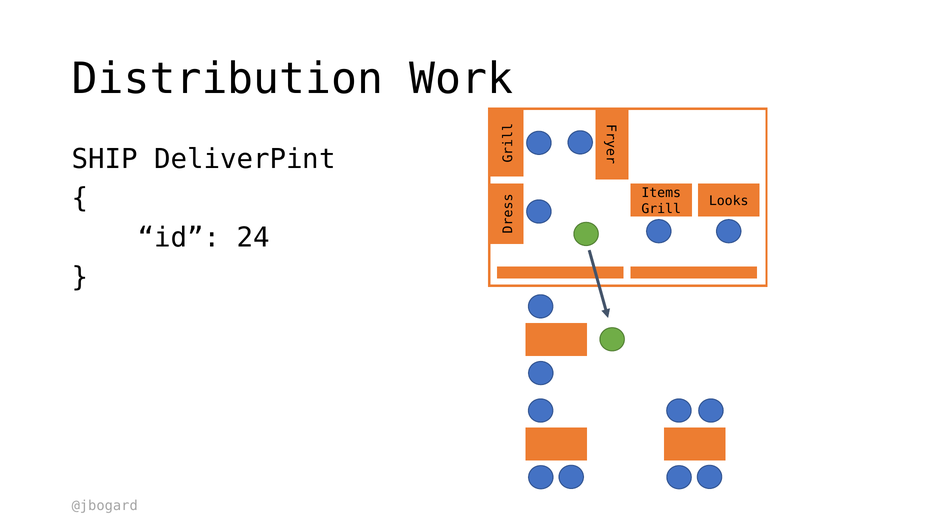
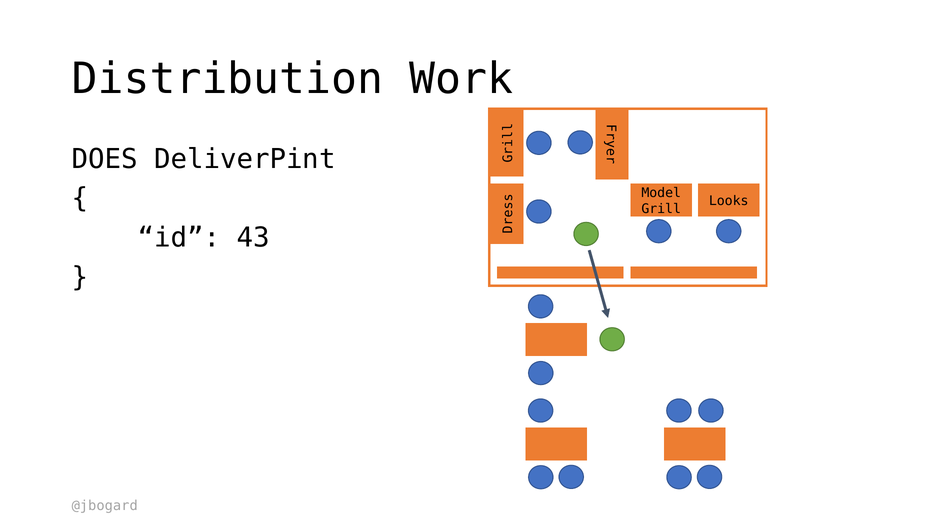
SHIP: SHIP -> DOES
Items: Items -> Model
24: 24 -> 43
